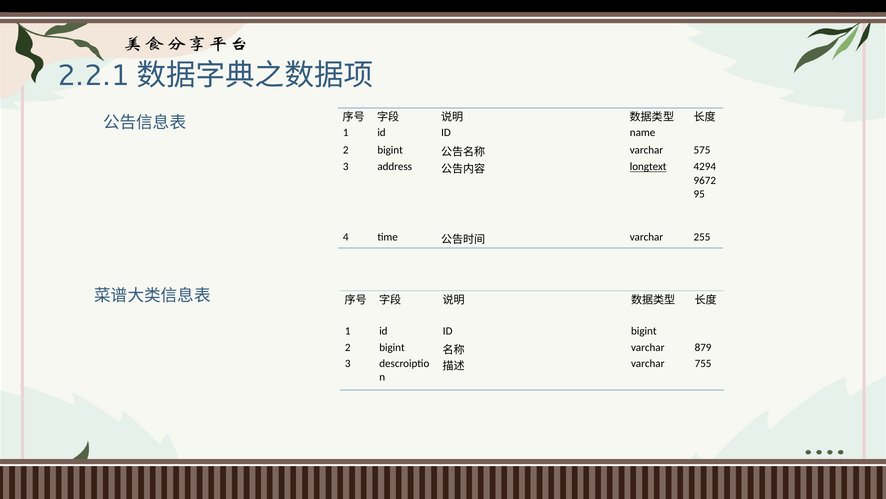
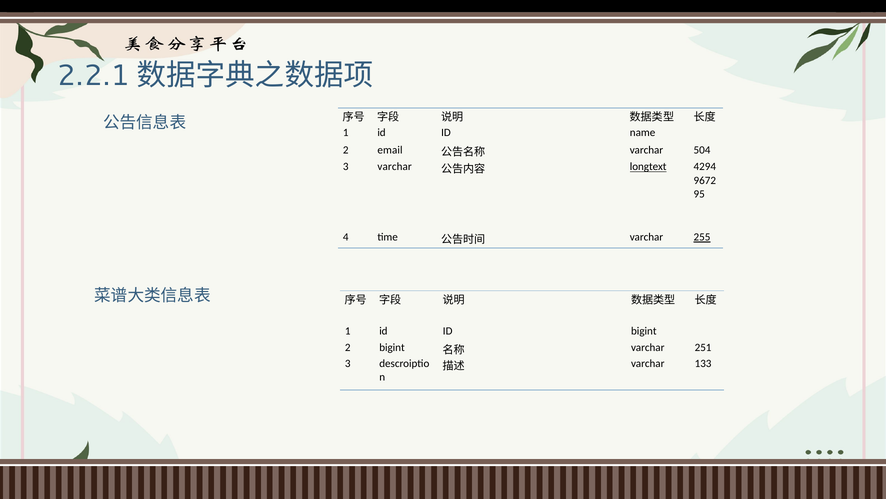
bigint at (390, 150): bigint -> email
575: 575 -> 504
3 address: address -> varchar
255 underline: none -> present
879: 879 -> 251
755: 755 -> 133
